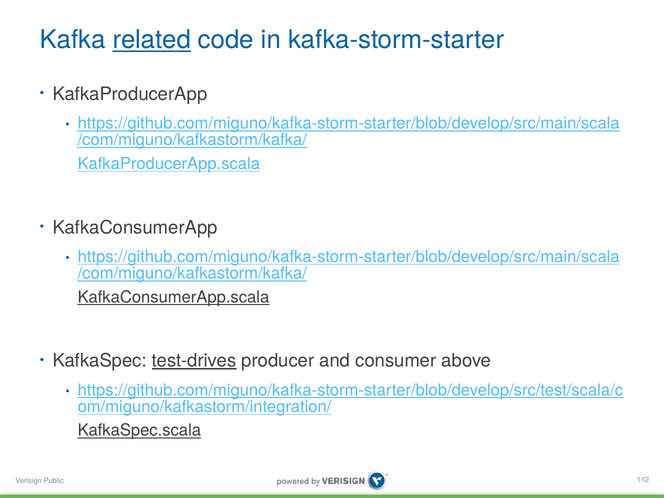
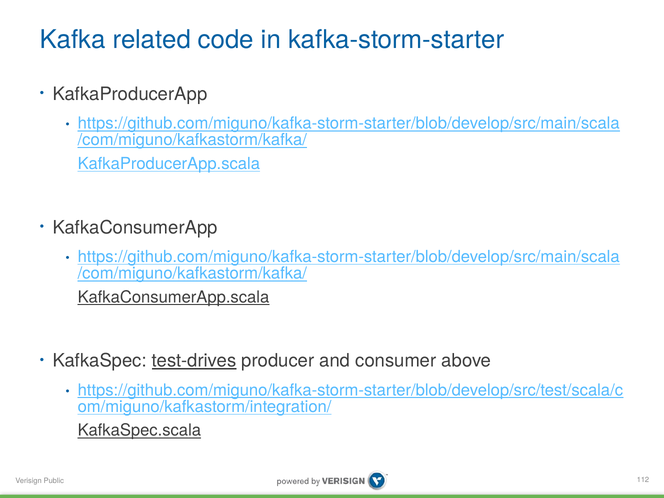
related underline: present -> none
